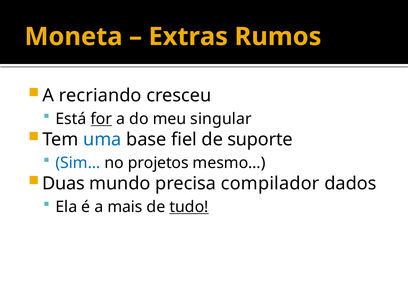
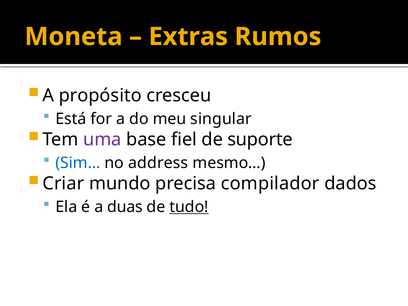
recriando: recriando -> propósito
for underline: present -> none
uma colour: blue -> purple
projetos: projetos -> address
Duas: Duas -> Criar
mais: mais -> duas
